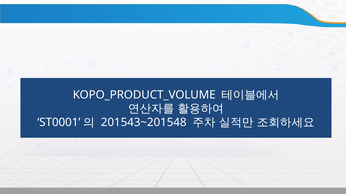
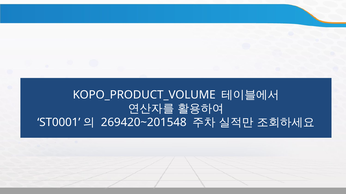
201543~201548: 201543~201548 -> 269420~201548
